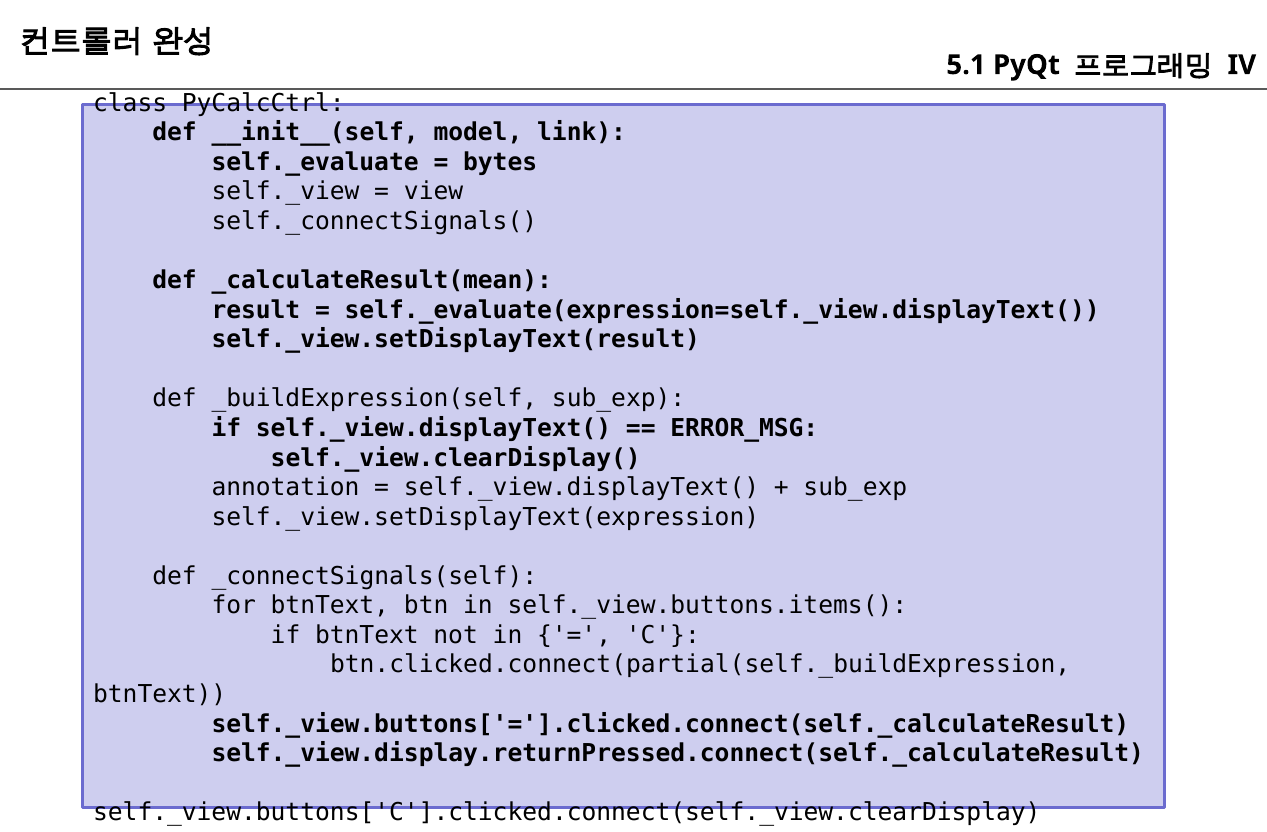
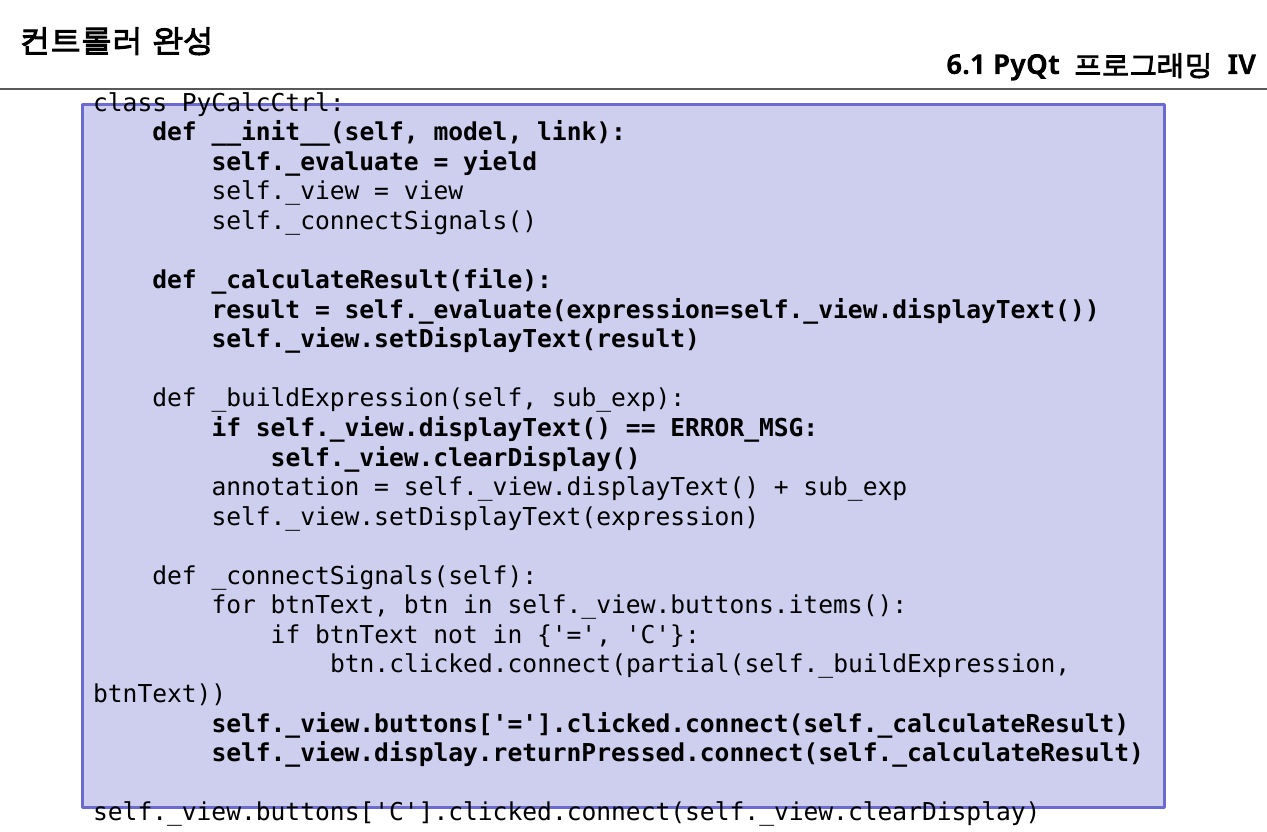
5.1: 5.1 -> 6.1
bytes: bytes -> yield
_calculateResult(mean: _calculateResult(mean -> _calculateResult(file
